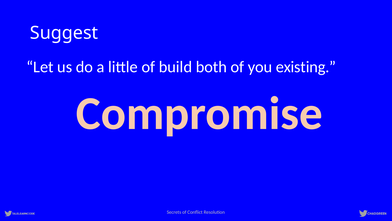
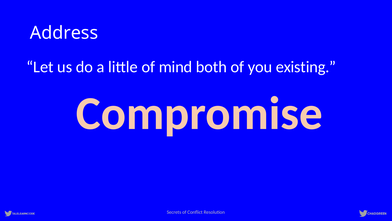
Suggest: Suggest -> Address
build: build -> mind
